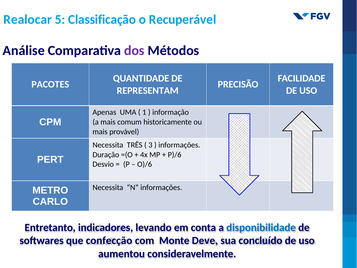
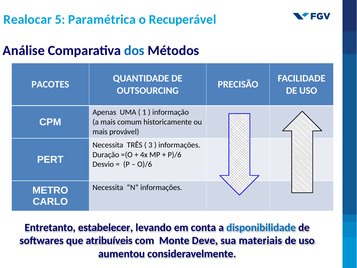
Classificação: Classificação -> Paramétrica
dos colour: purple -> blue
REPRESENTAM: REPRESENTAM -> OUTSOURCING
indicadores: indicadores -> estabelecer
confecção: confecção -> atribuíveis
concluído: concluído -> materiais
